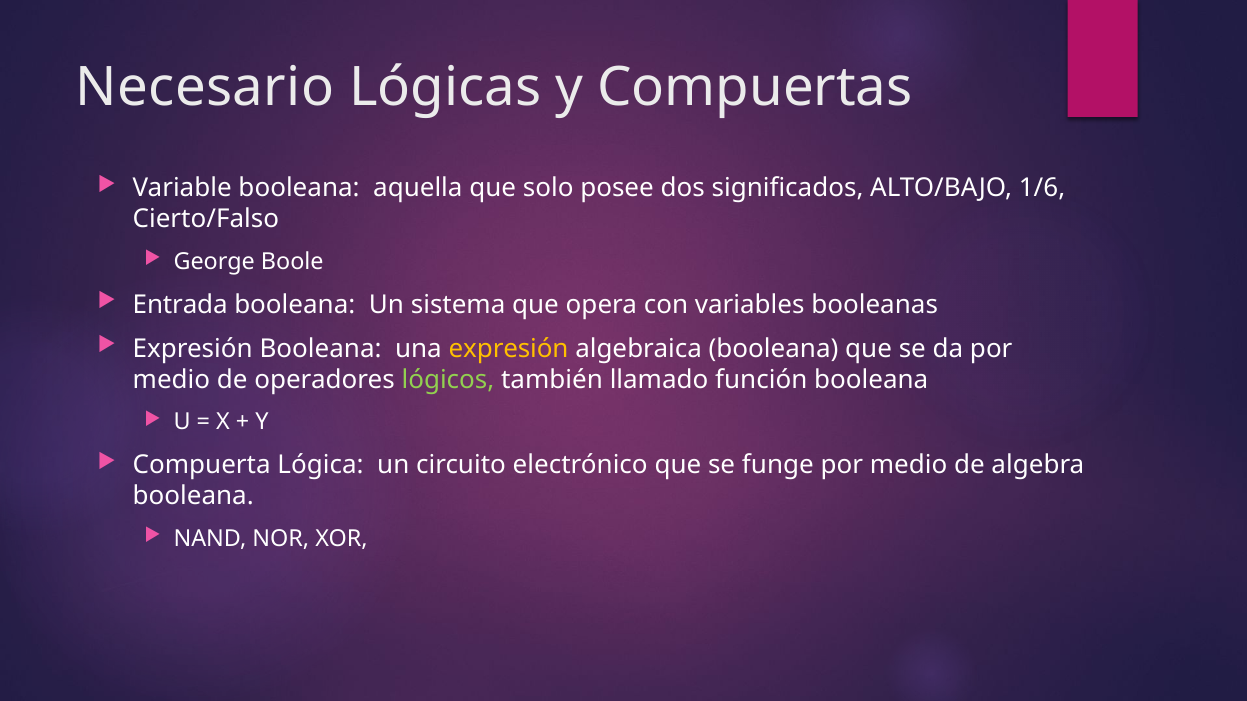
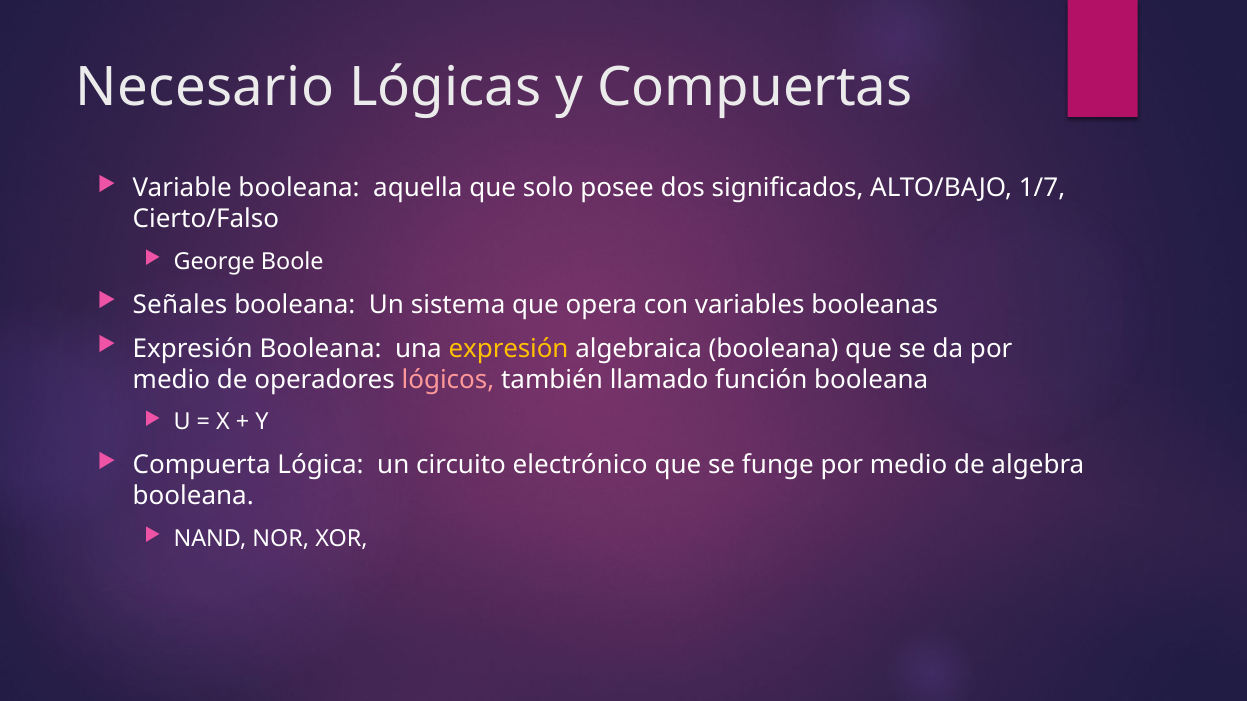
1/6: 1/6 -> 1/7
Entrada: Entrada -> Señales
lógicos colour: light green -> pink
